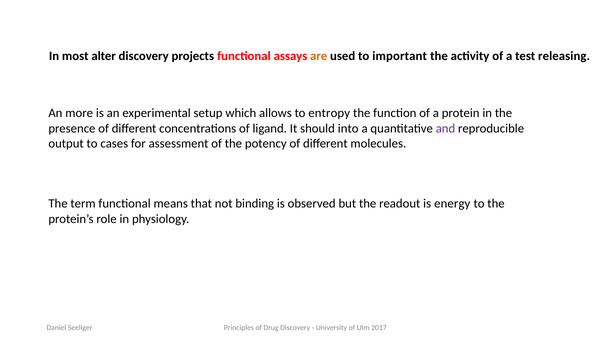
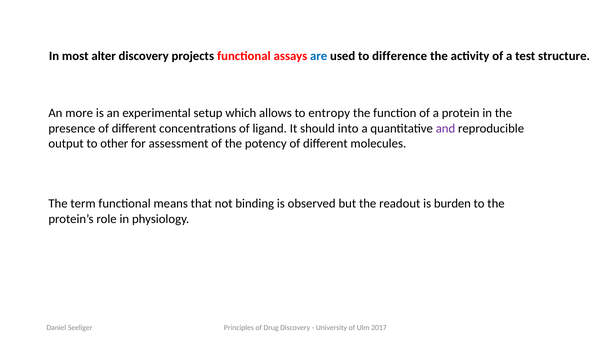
are colour: orange -> blue
important: important -> difference
releasing: releasing -> structure
cases: cases -> other
energy: energy -> burden
